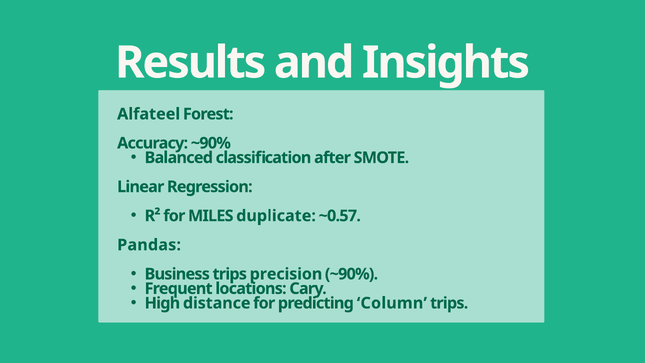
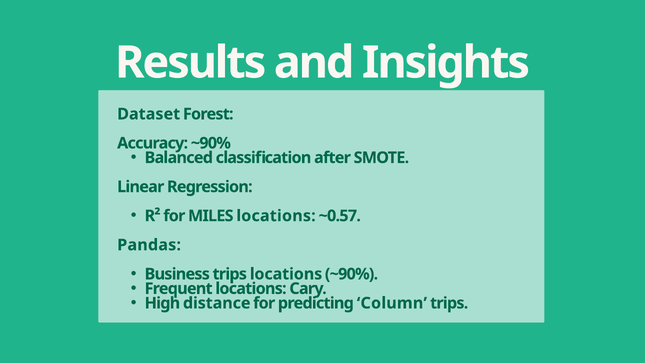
Alfateel: Alfateel -> Dataset
MILES duplicate: duplicate -> locations
trips precision: precision -> locations
